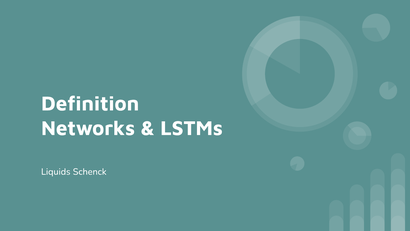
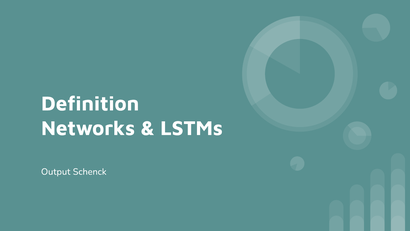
Liquids: Liquids -> Output
